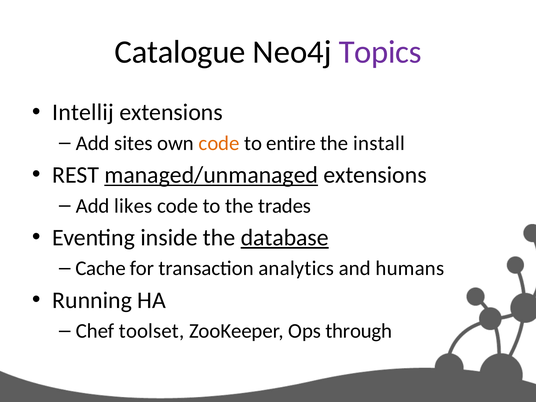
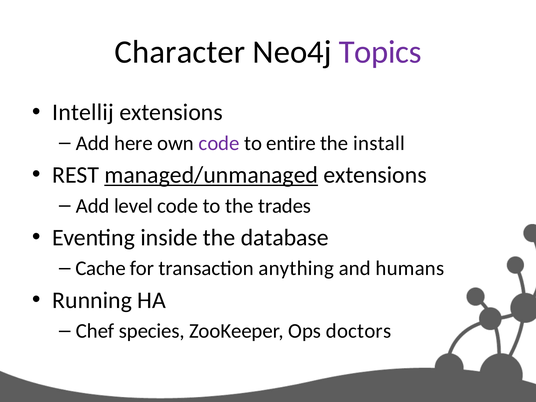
Catalogue: Catalogue -> Character
sites: sites -> here
code at (219, 143) colour: orange -> purple
likes: likes -> level
database underline: present -> none
analytics: analytics -> anything
toolset: toolset -> species
through: through -> doctors
